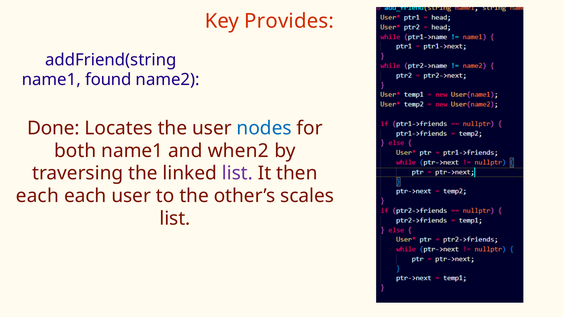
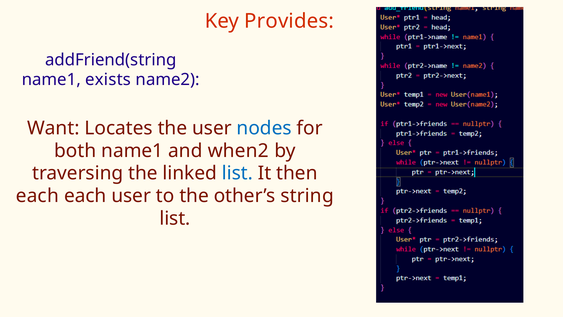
found: found -> exists
Done: Done -> Want
list at (237, 173) colour: purple -> blue
scales: scales -> string
